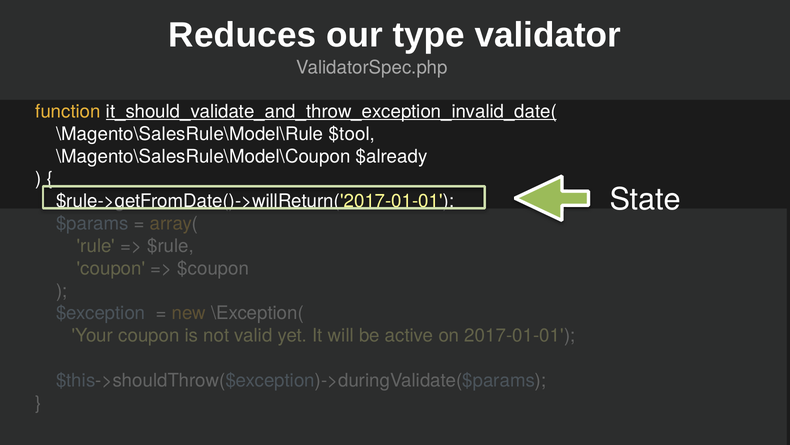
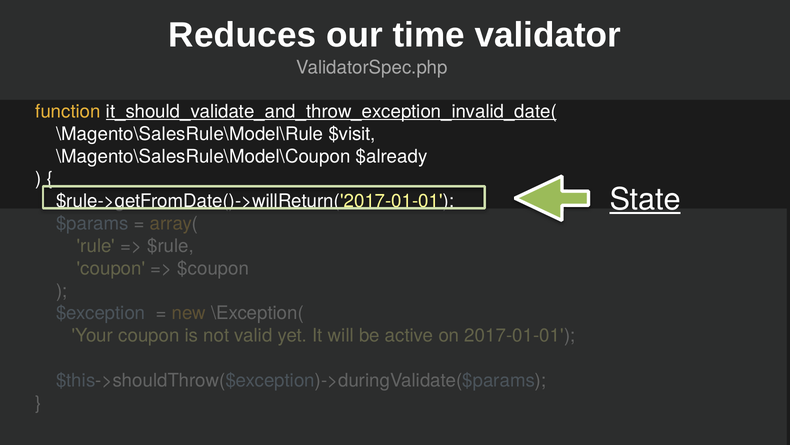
type: type -> time
$tool: $tool -> $visit
State underline: none -> present
